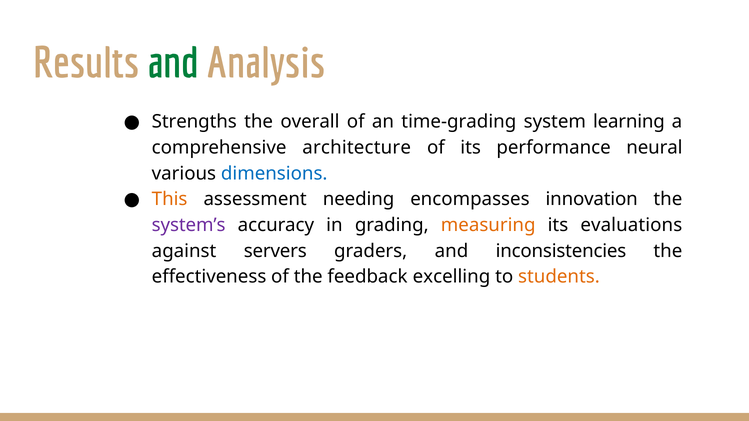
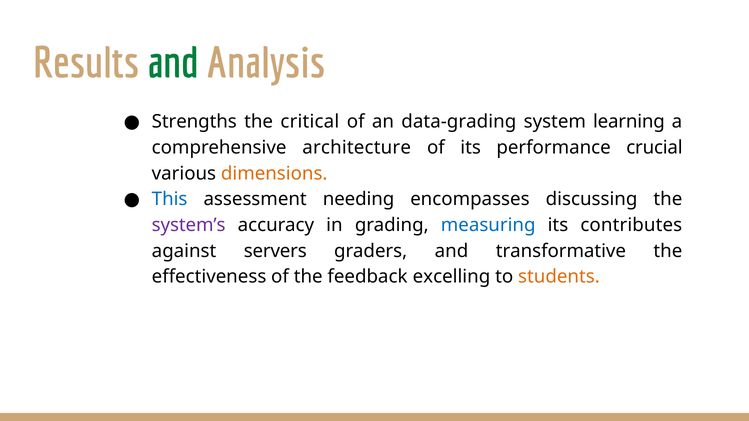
overall: overall -> critical
time-grading: time-grading -> data-grading
neural: neural -> crucial
dimensions colour: blue -> orange
This colour: orange -> blue
innovation: innovation -> discussing
measuring colour: orange -> blue
evaluations: evaluations -> contributes
inconsistencies: inconsistencies -> transformative
